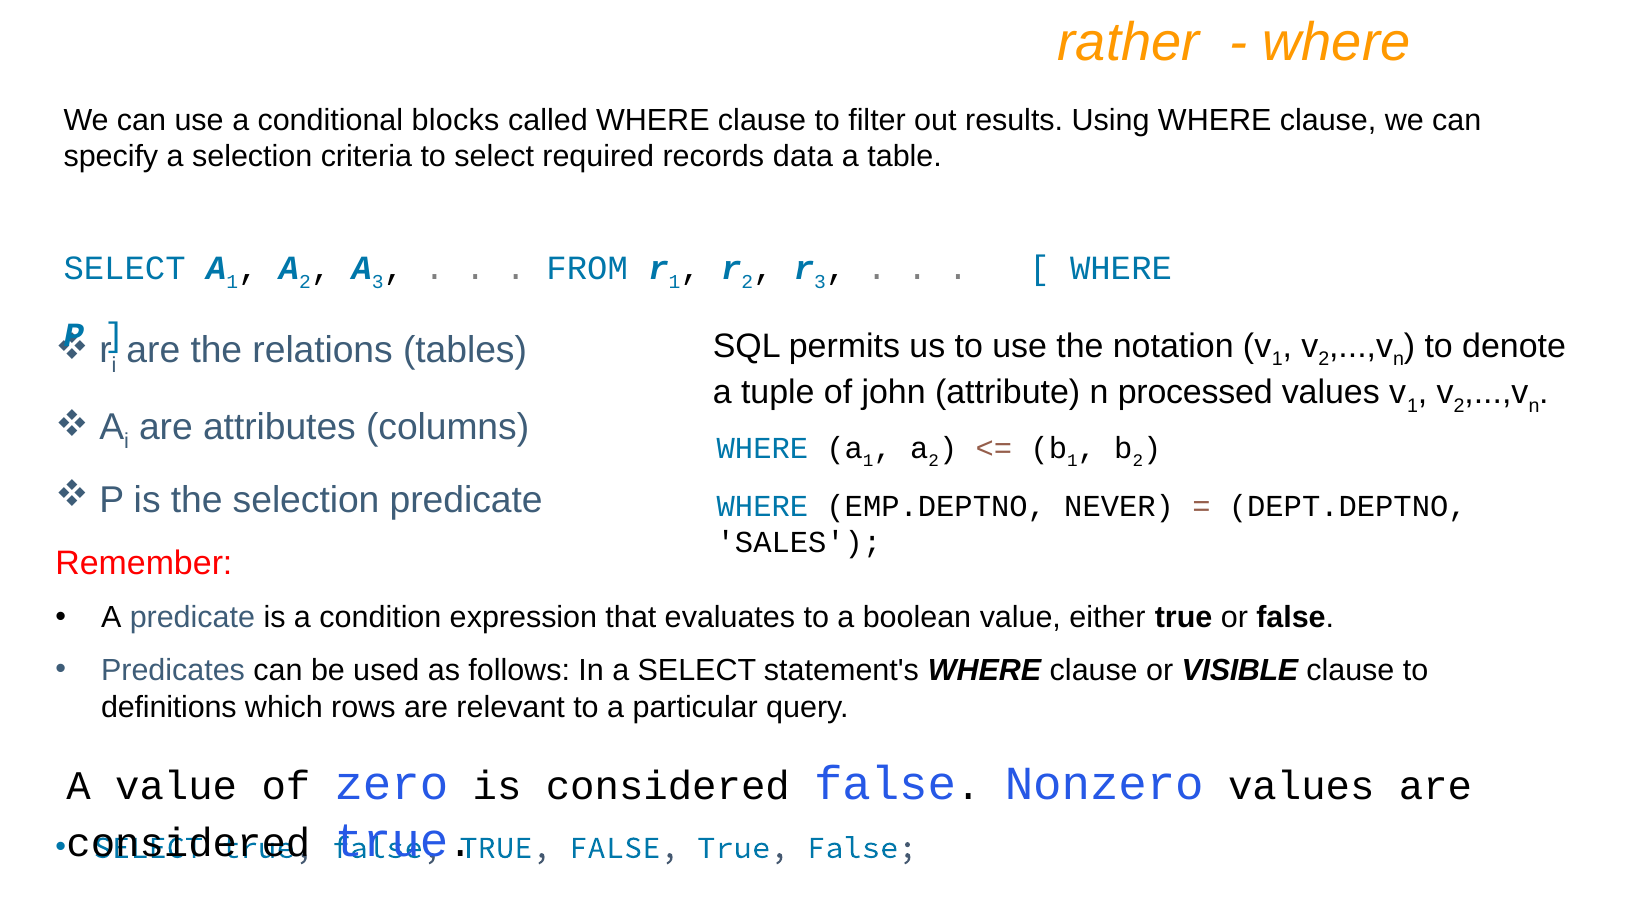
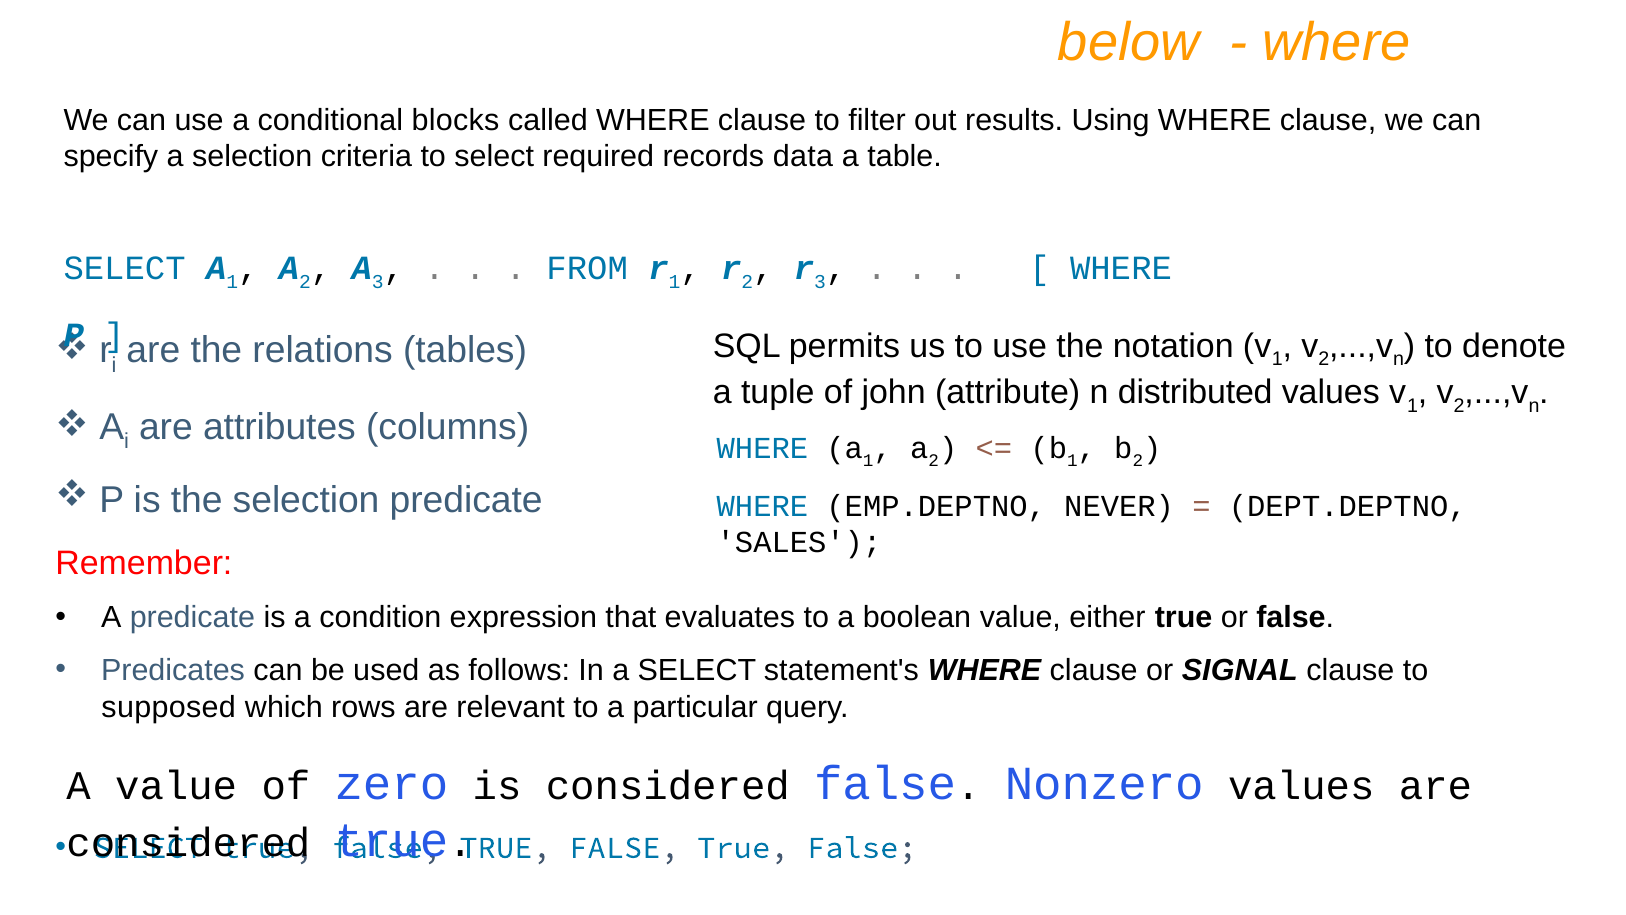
rather: rather -> below
processed: processed -> distributed
VISIBLE: VISIBLE -> SIGNAL
definitions: definitions -> supposed
